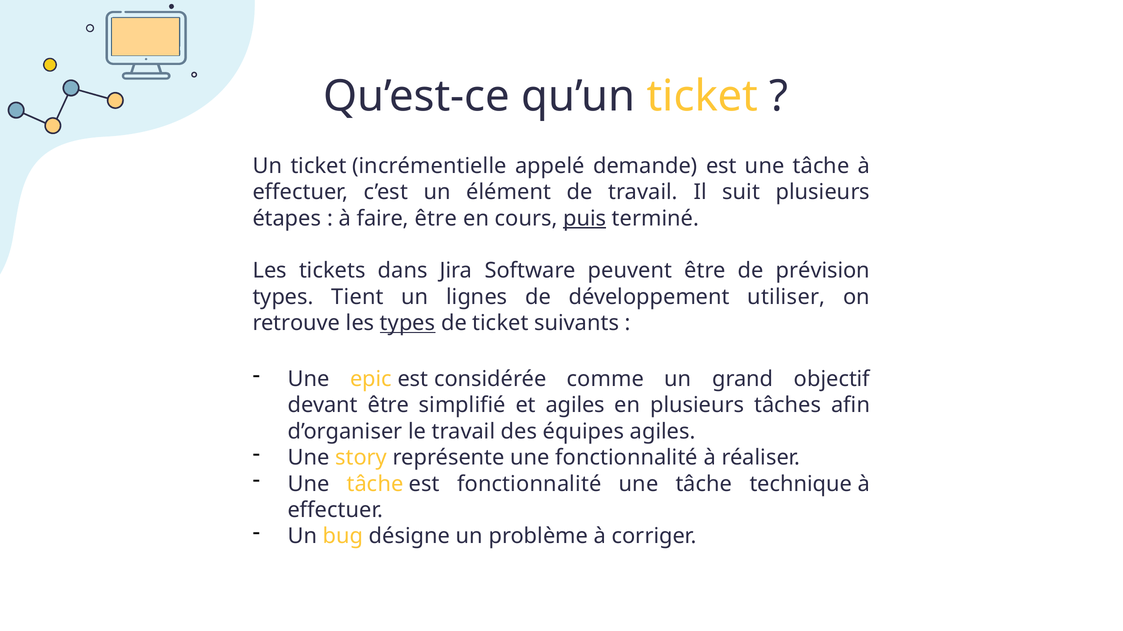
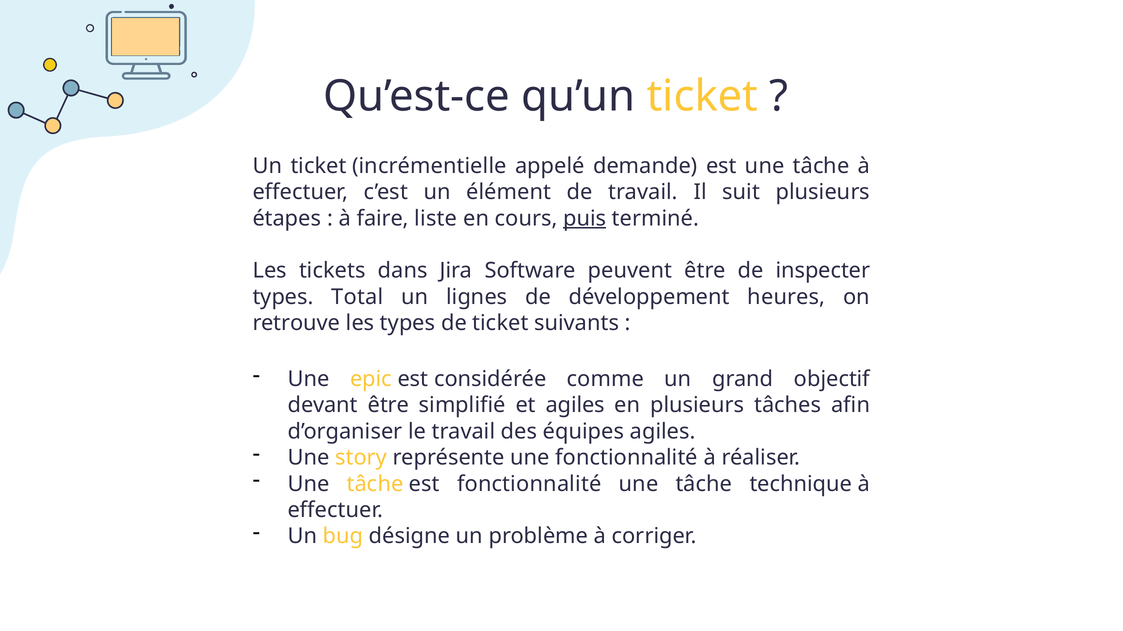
faire être: être -> liste
prévision: prévision -> inspecter
Tient: Tient -> Total
utiliser: utiliser -> heures
types at (408, 323) underline: present -> none
